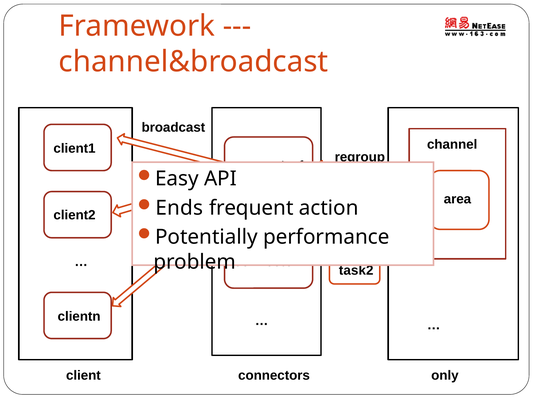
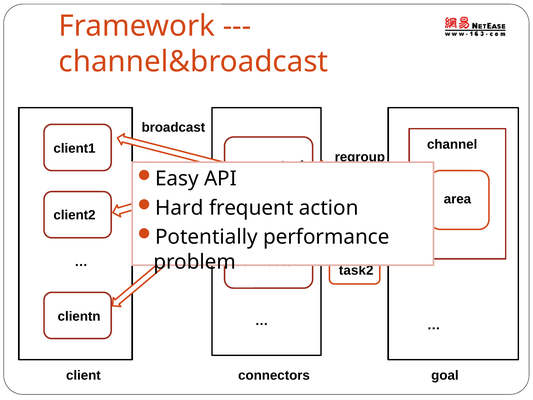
Ends: Ends -> Hard
only: only -> goal
